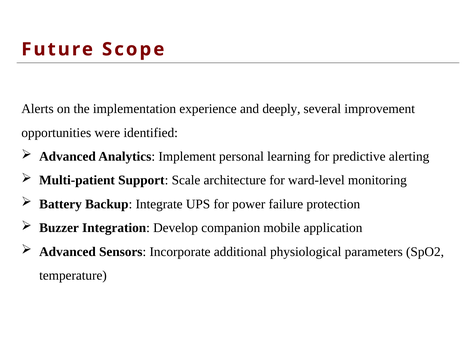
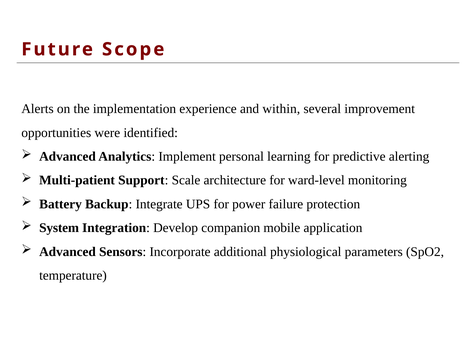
deeply: deeply -> within
Buzzer: Buzzer -> System
